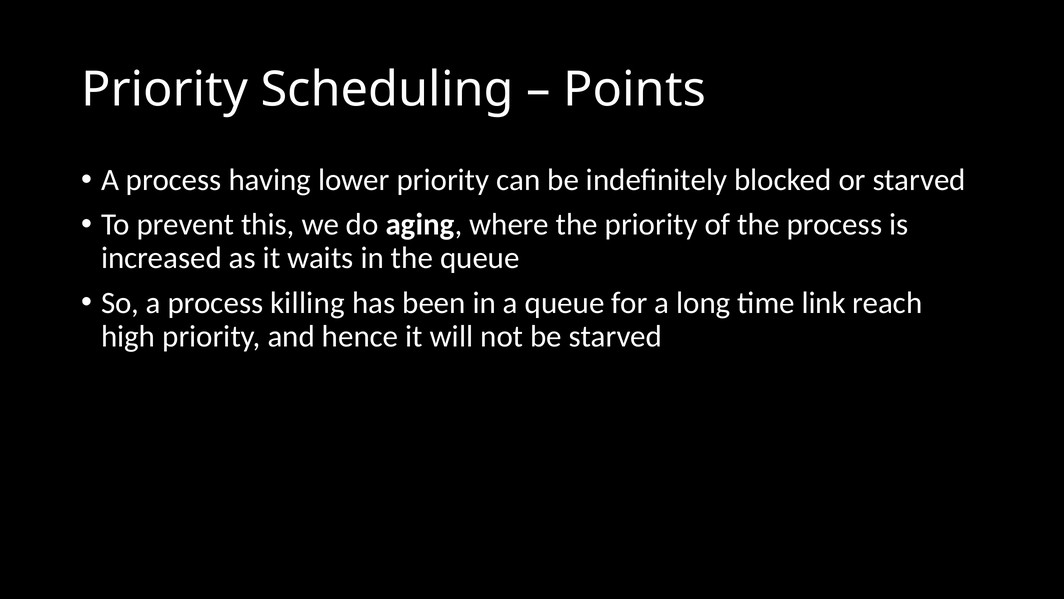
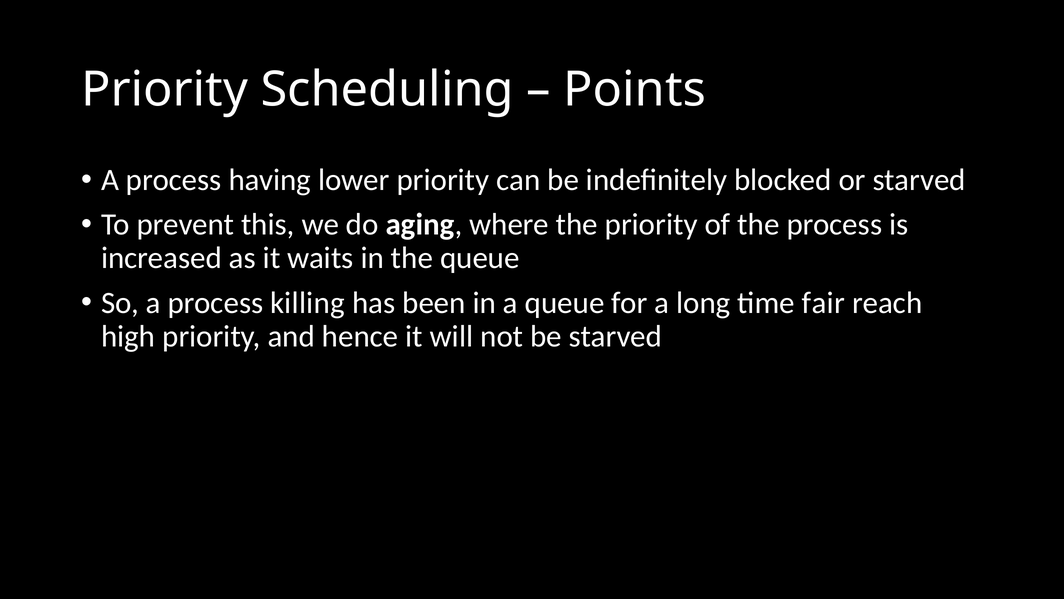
link: link -> fair
